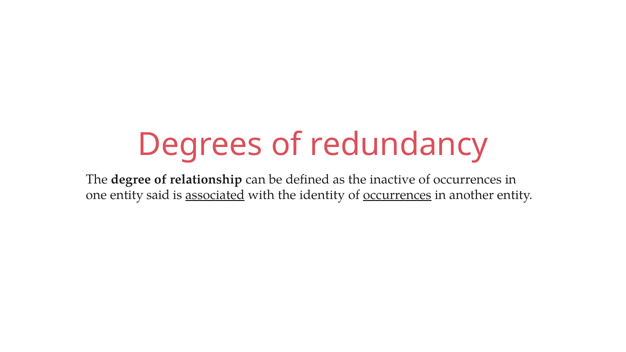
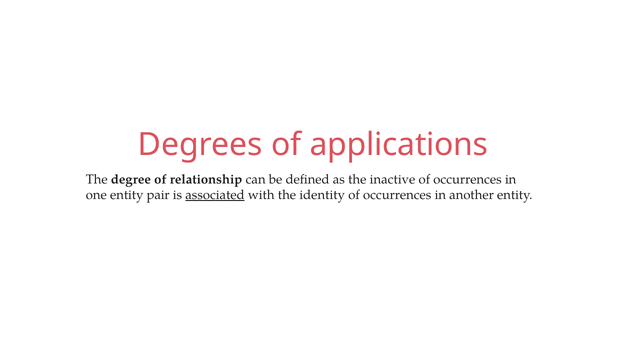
redundancy: redundancy -> applications
said: said -> pair
occurrences at (397, 195) underline: present -> none
